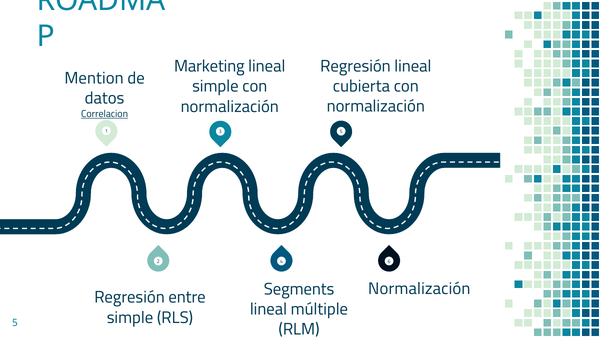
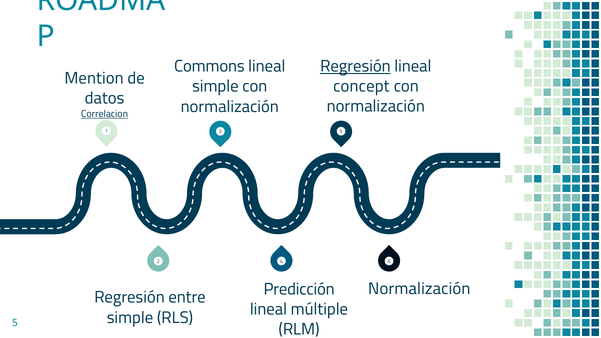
Regresión at (355, 66) underline: none -> present
Marketing: Marketing -> Commons
cubierta: cubierta -> concept
Segments: Segments -> Predicción
